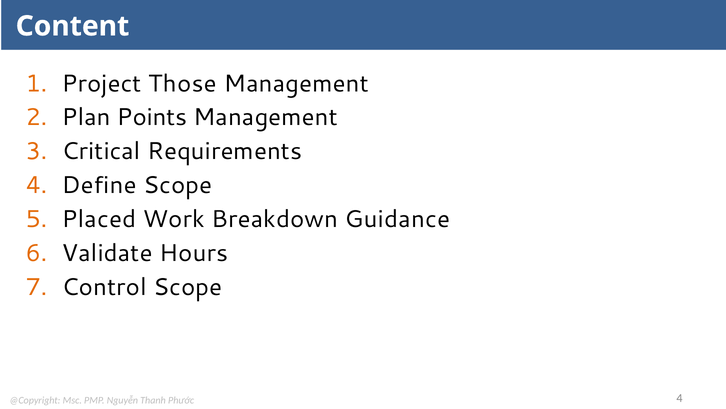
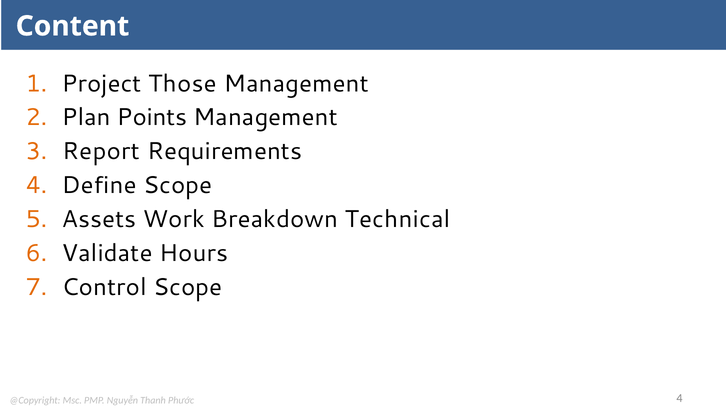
Critical: Critical -> Report
Placed: Placed -> Assets
Guidance: Guidance -> Technical
